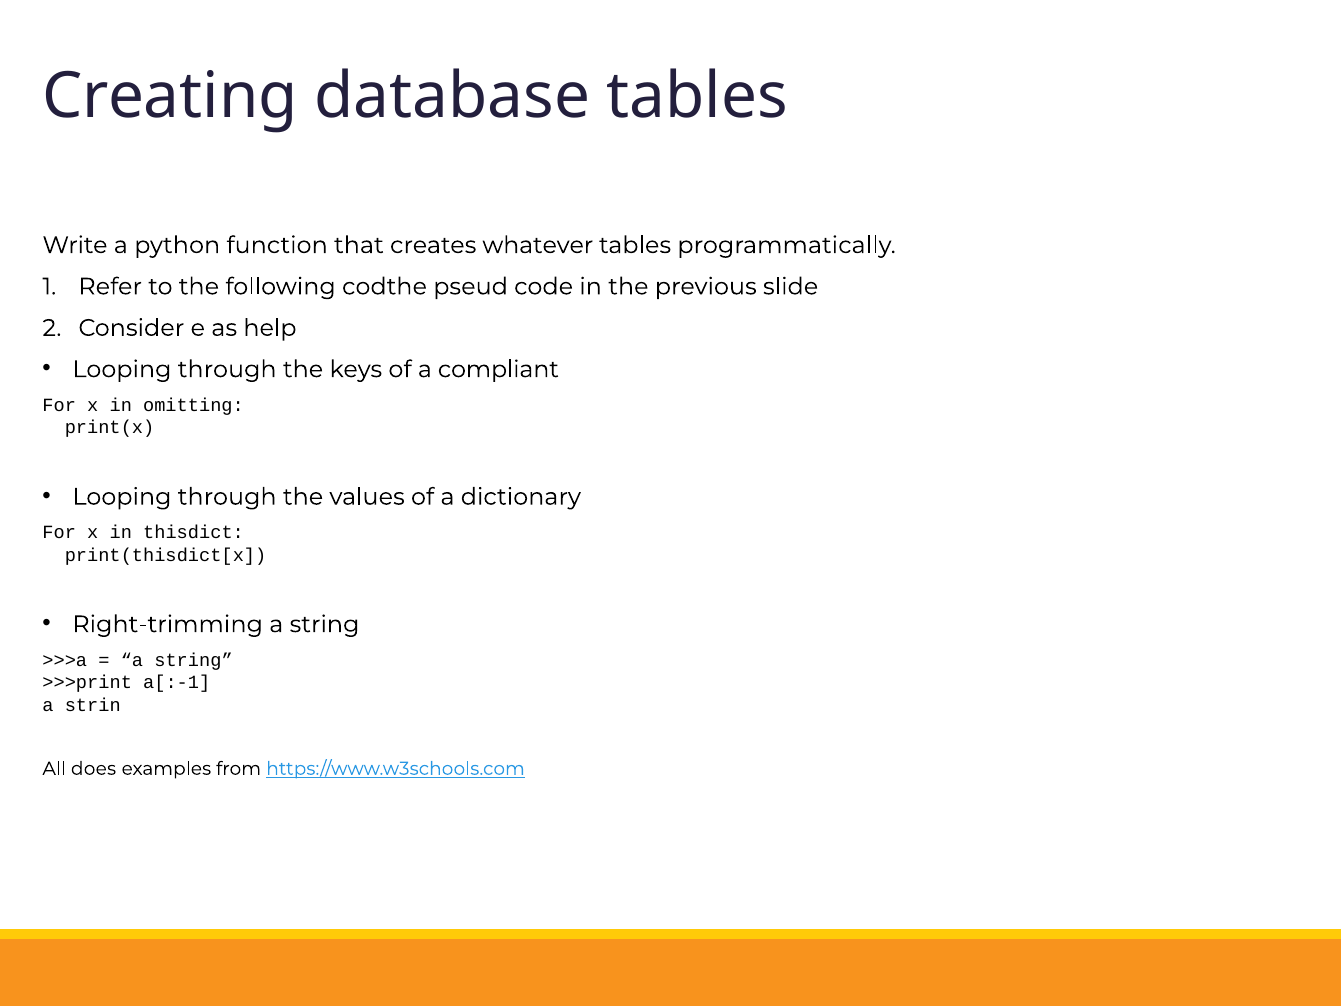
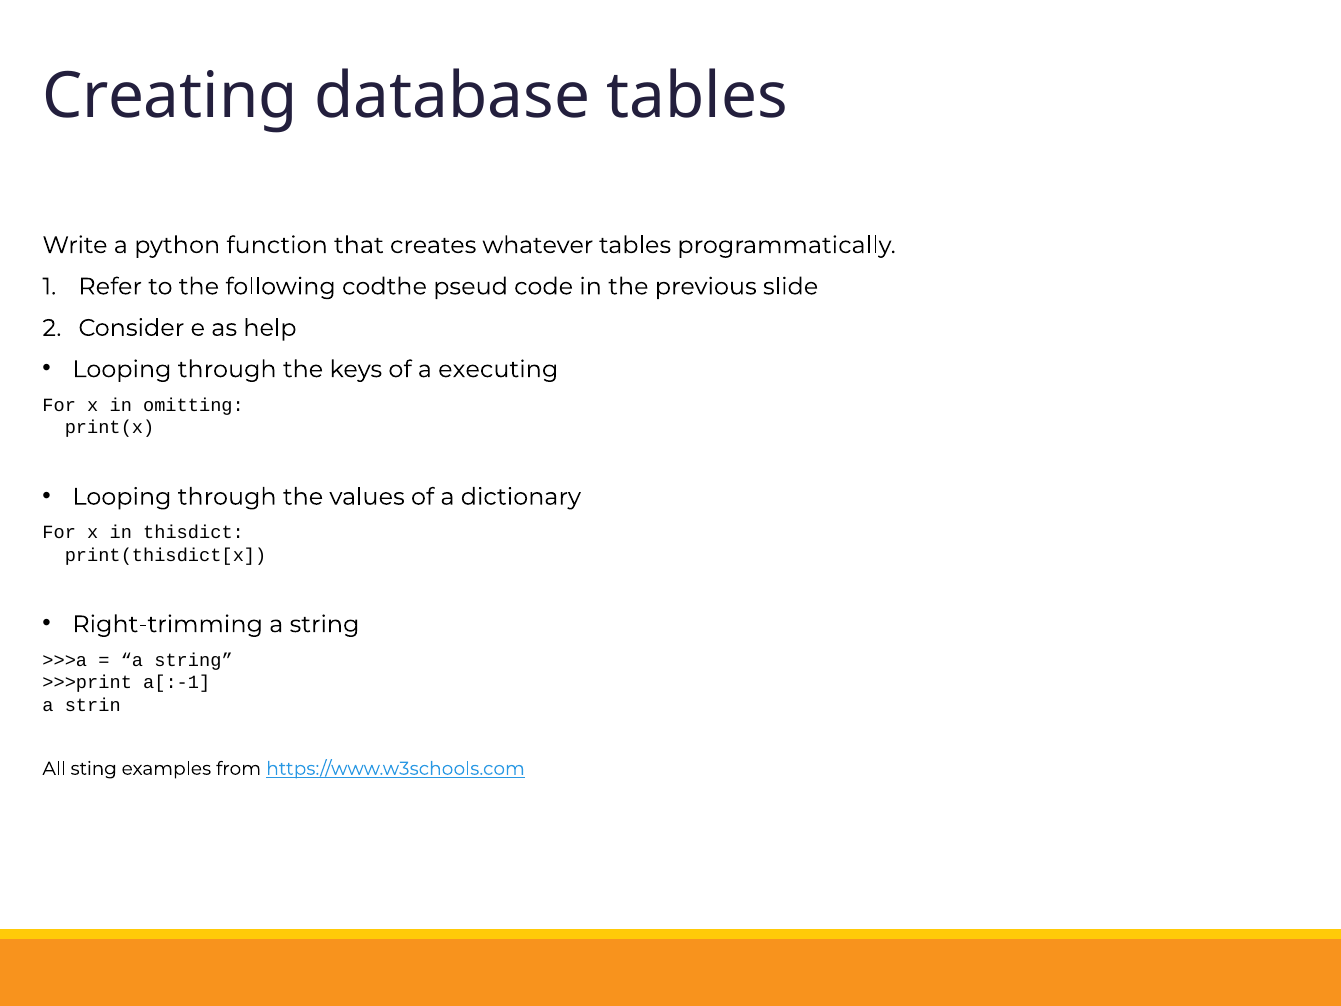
compliant: compliant -> executing
does: does -> sting
